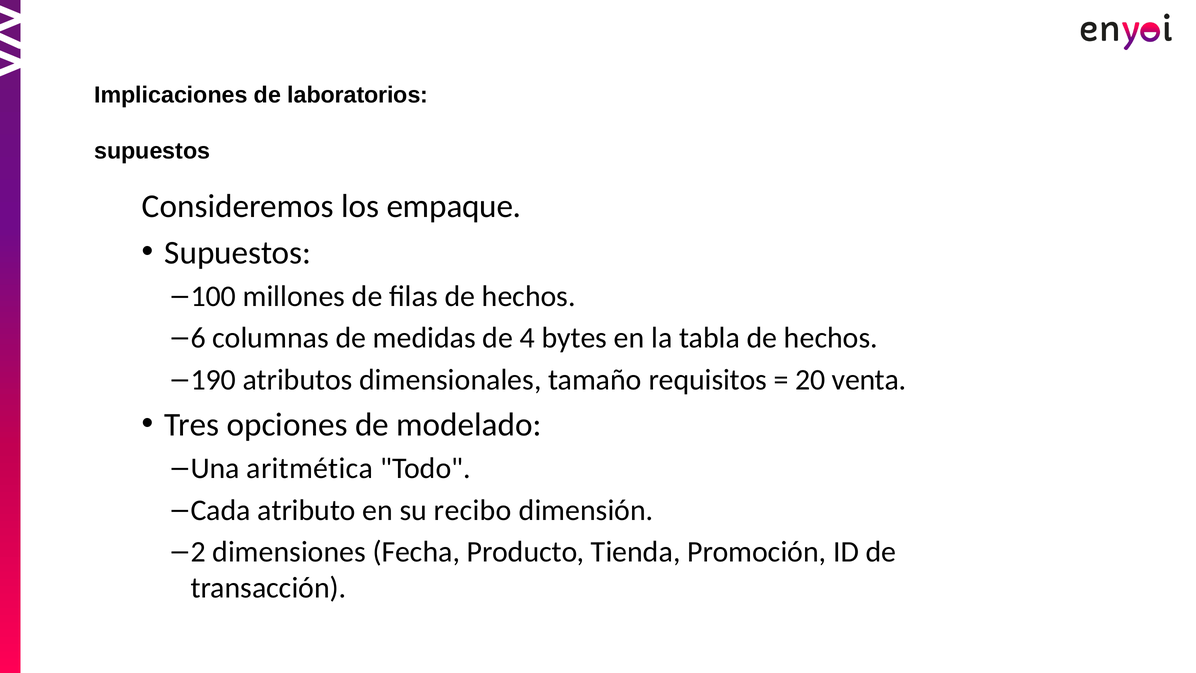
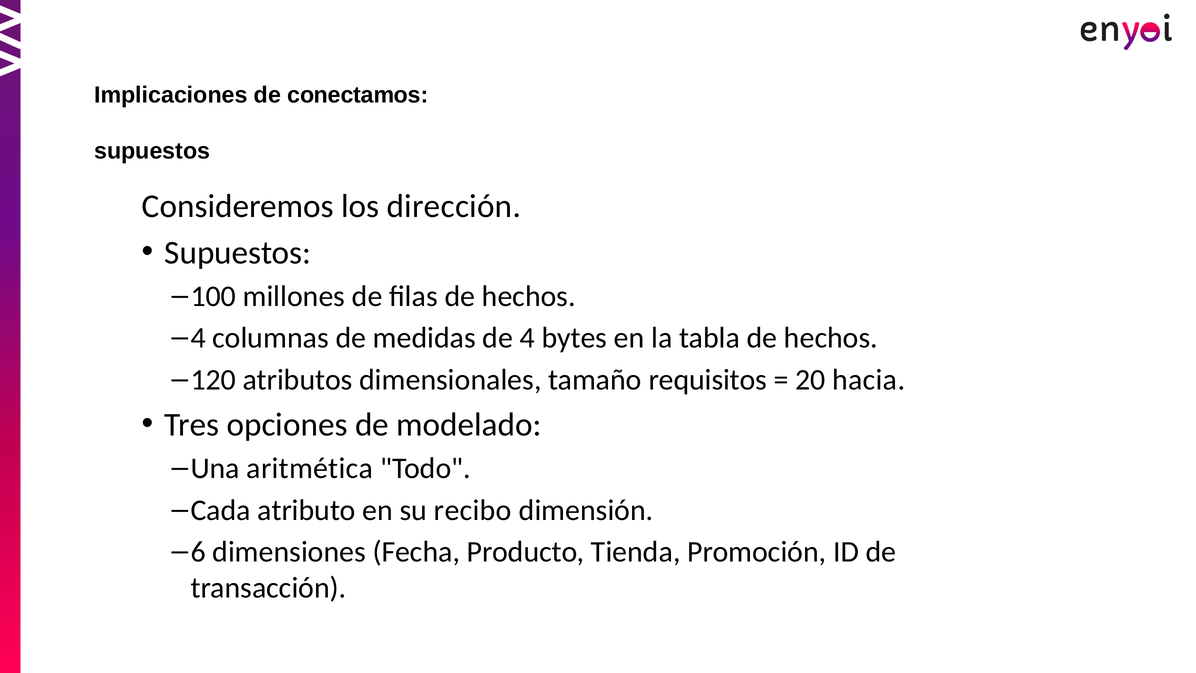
laboratorios: laboratorios -> conectamos
empaque: empaque -> dirección
6 at (198, 338): 6 -> 4
190: 190 -> 120
venta: venta -> hacia
2: 2 -> 6
